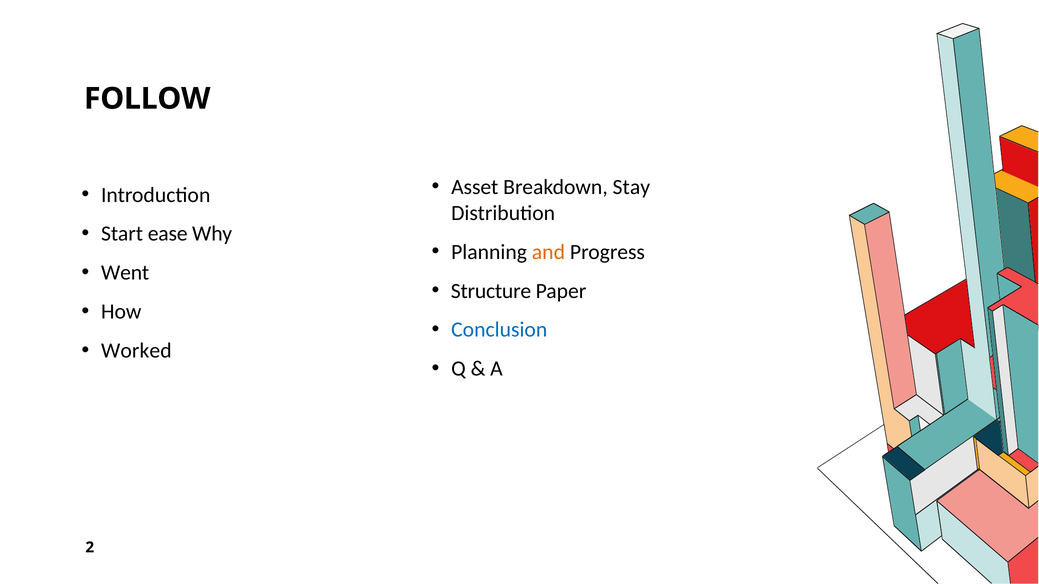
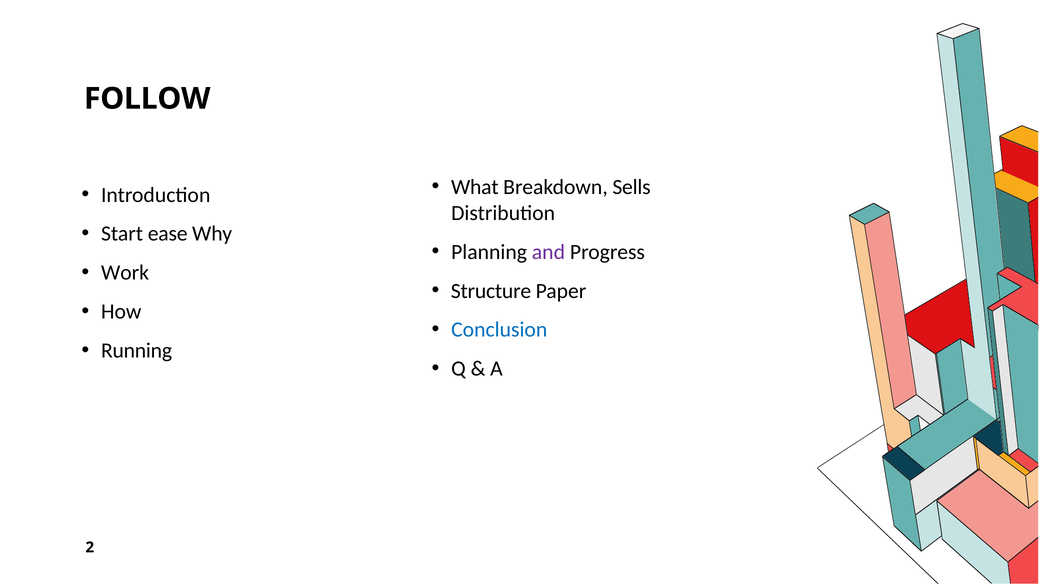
Asset: Asset -> What
Stay: Stay -> Sells
and colour: orange -> purple
Went: Went -> Work
Worked: Worked -> Running
